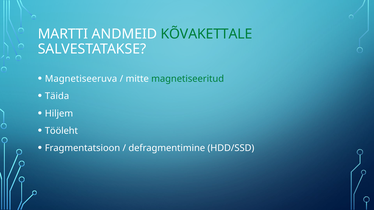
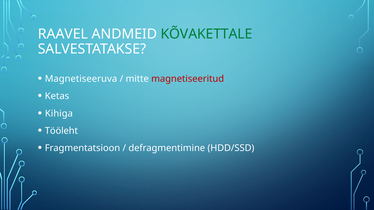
MARTTI: MARTTI -> RAAVEL
magnetiseeritud colour: green -> red
Täida: Täida -> Ketas
Hiljem: Hiljem -> Kihiga
